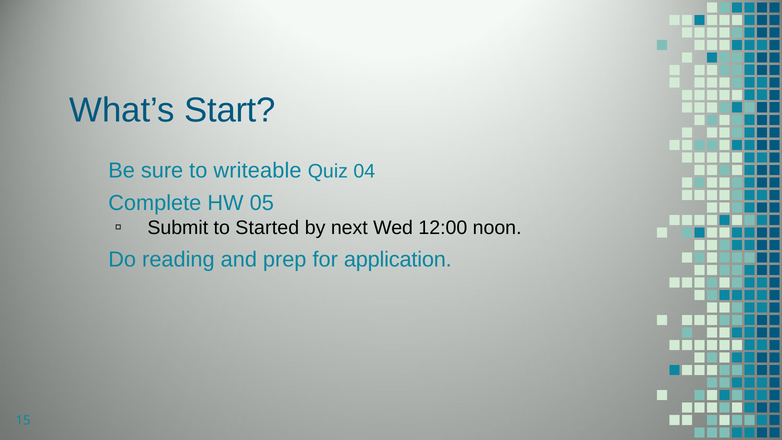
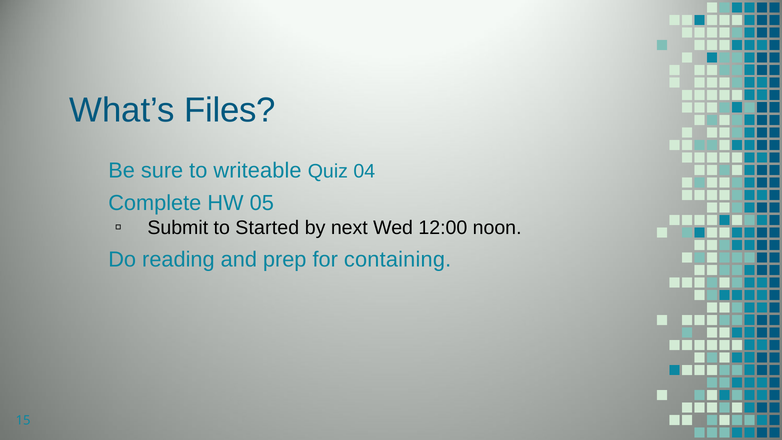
Start: Start -> Files
application: application -> containing
